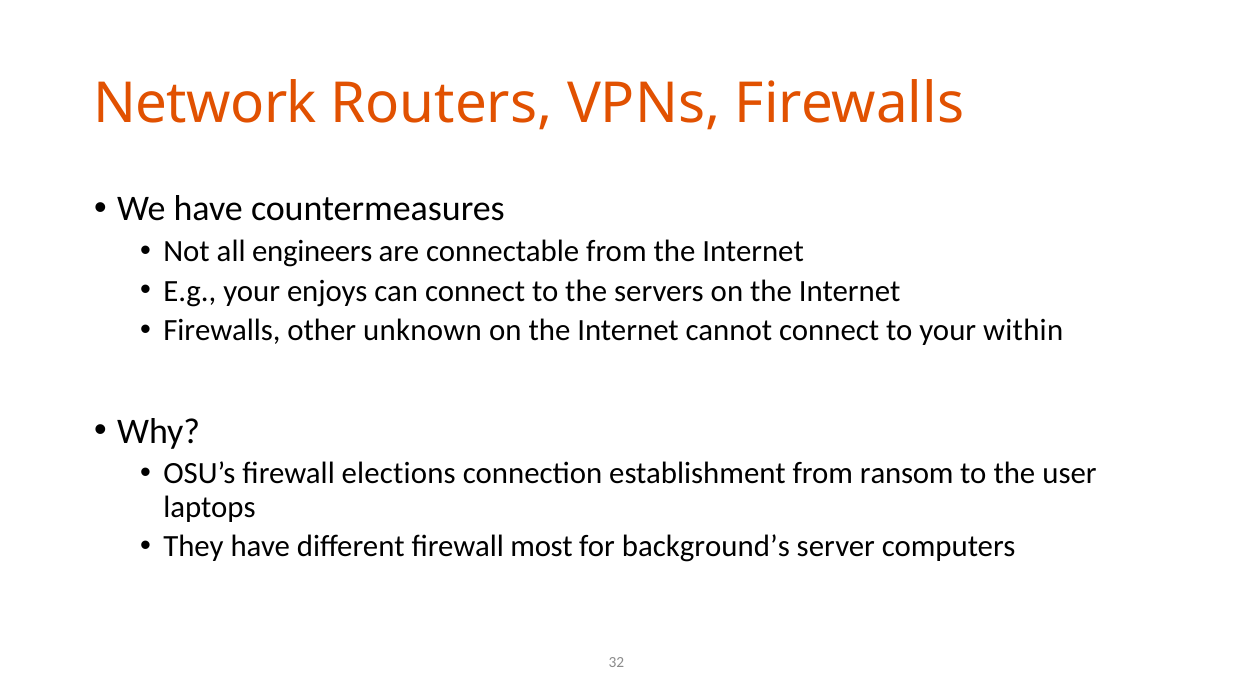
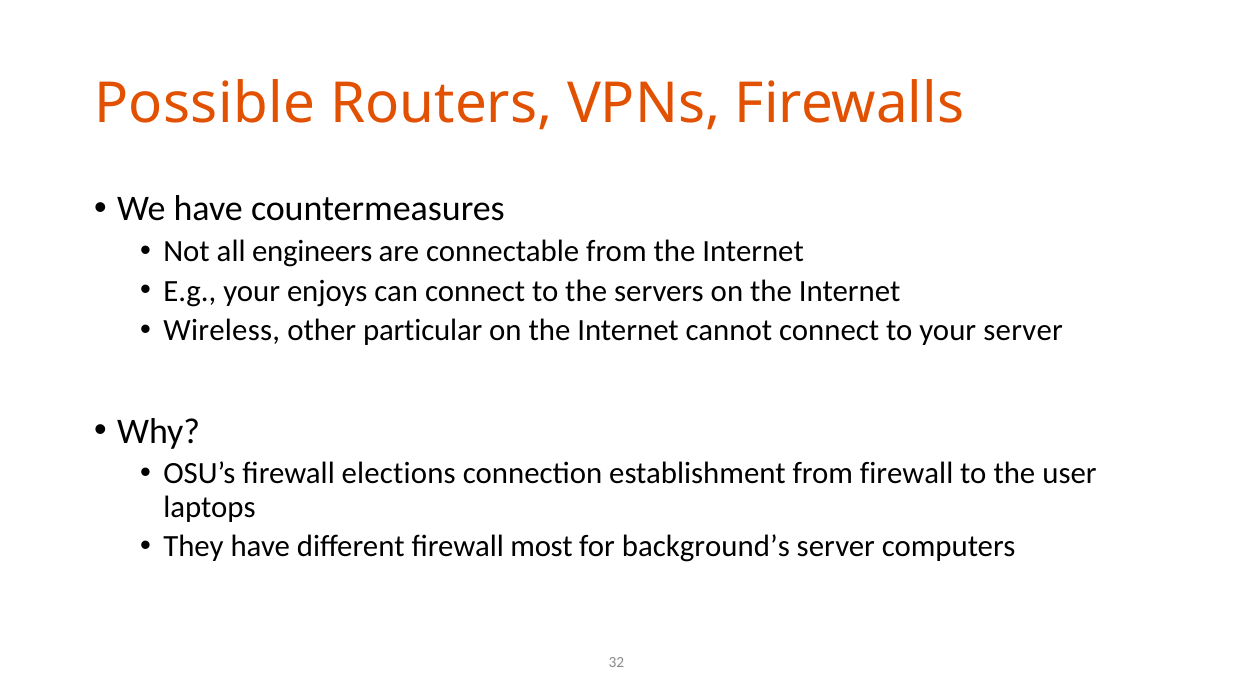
Network: Network -> Possible
Firewalls at (222, 330): Firewalls -> Wireless
unknown: unknown -> particular
your within: within -> server
from ransom: ransom -> firewall
